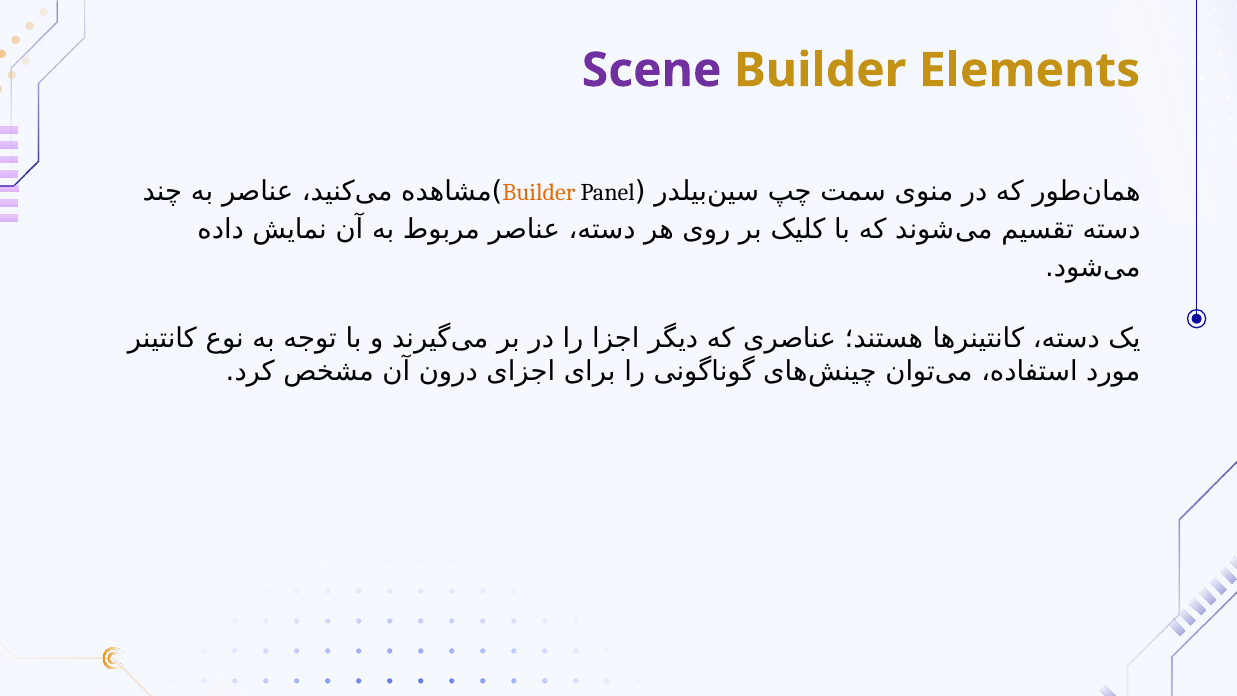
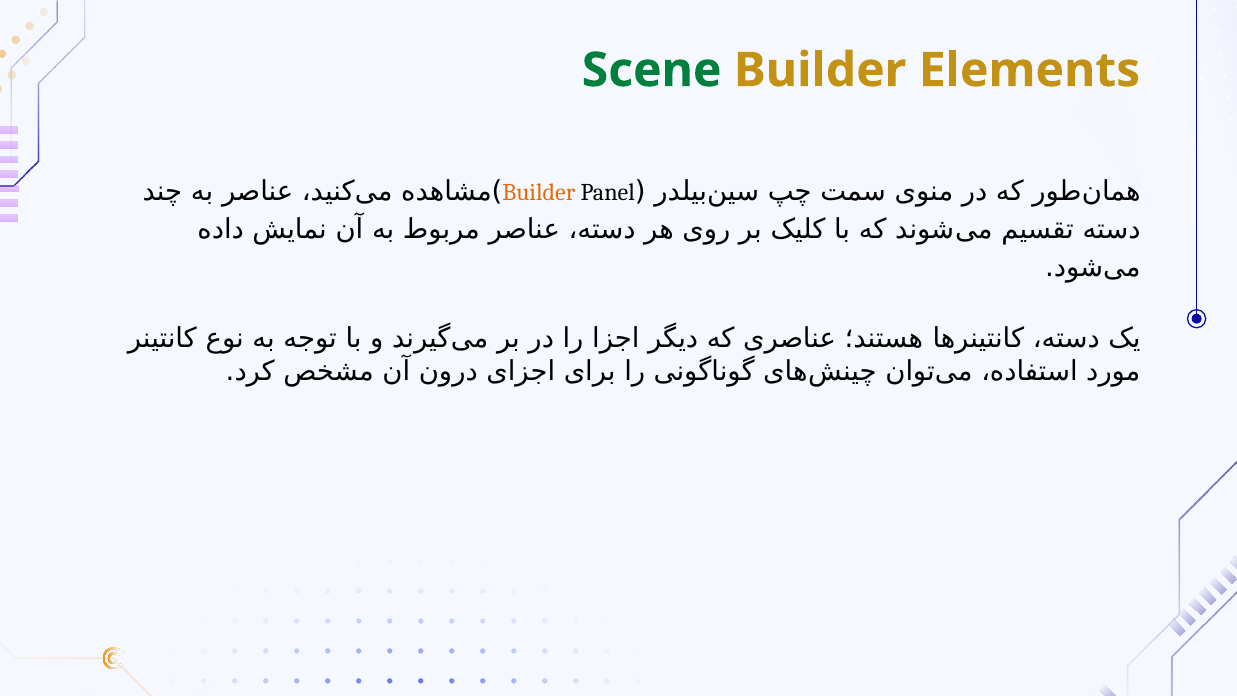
Scene colour: purple -> green
